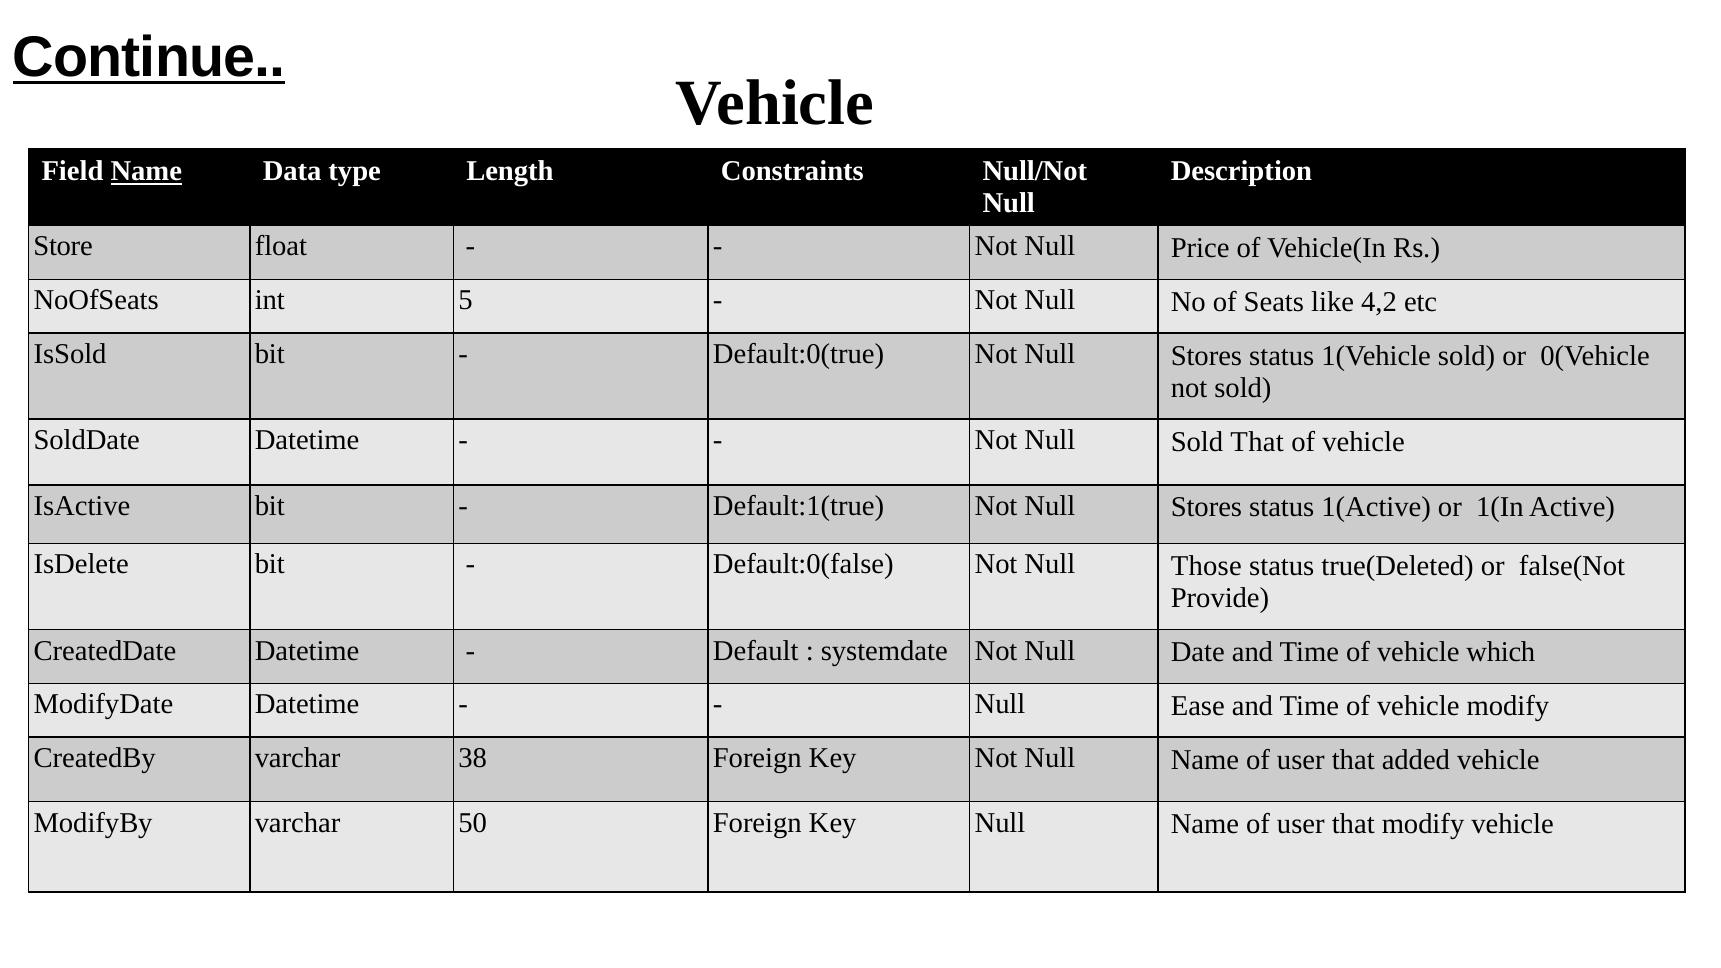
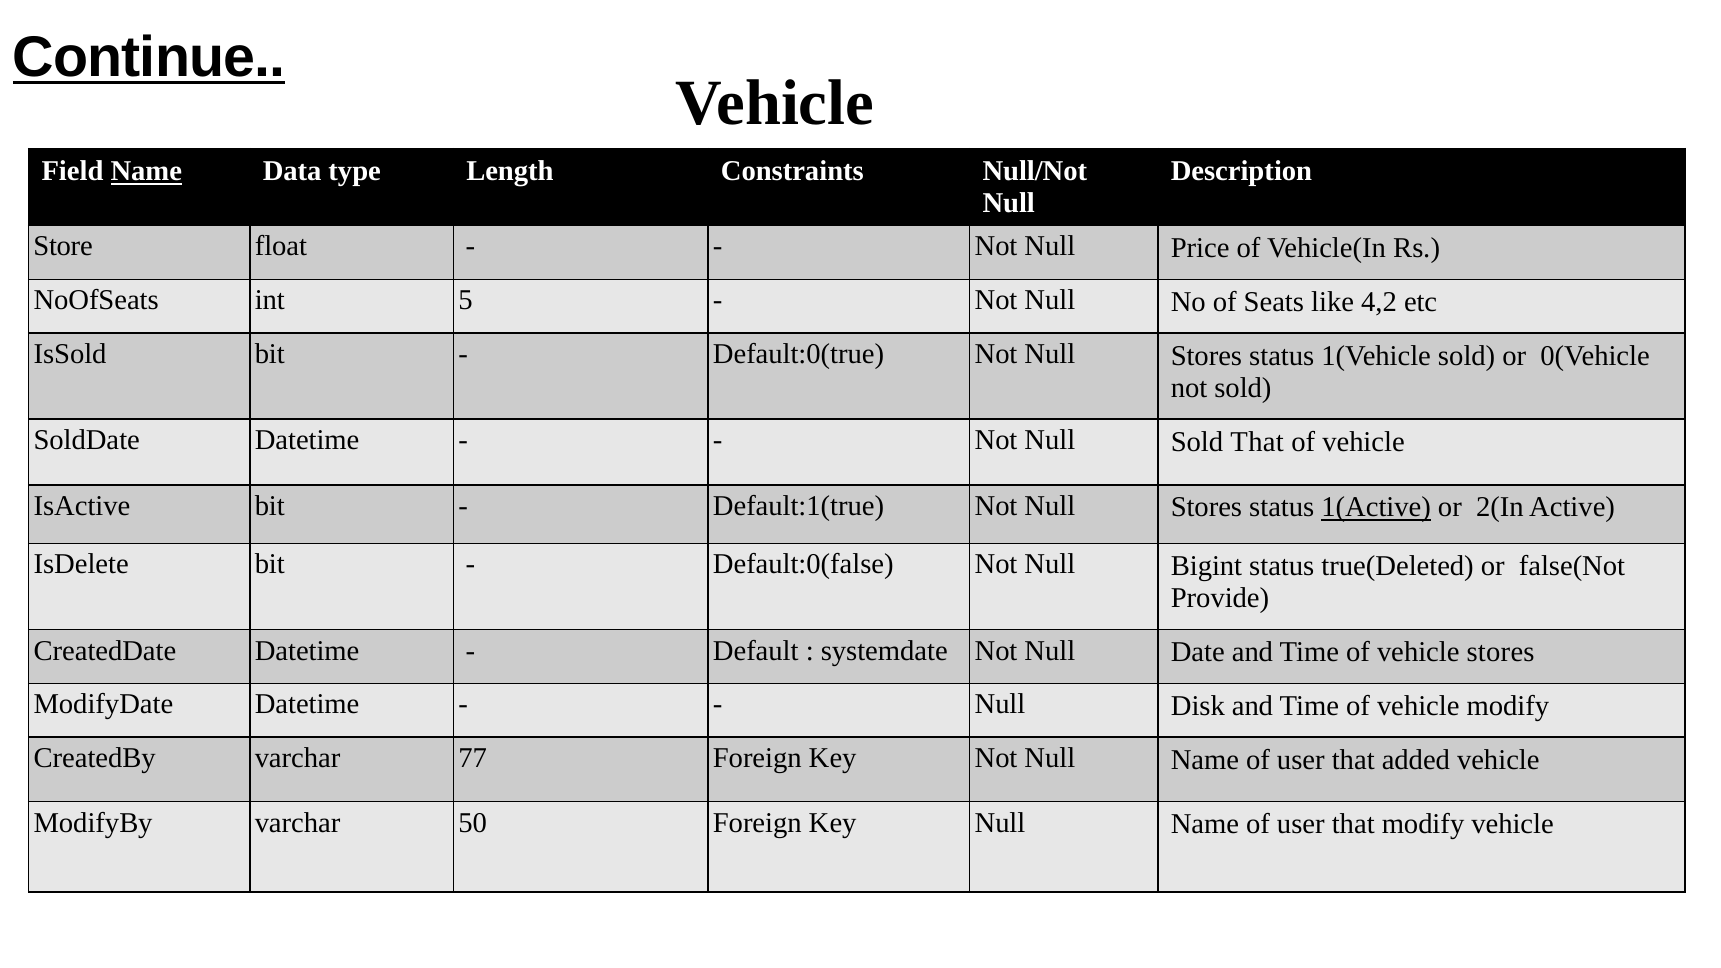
1(Active underline: none -> present
1(In: 1(In -> 2(In
Those: Those -> Bigint
vehicle which: which -> stores
Ease: Ease -> Disk
38: 38 -> 77
